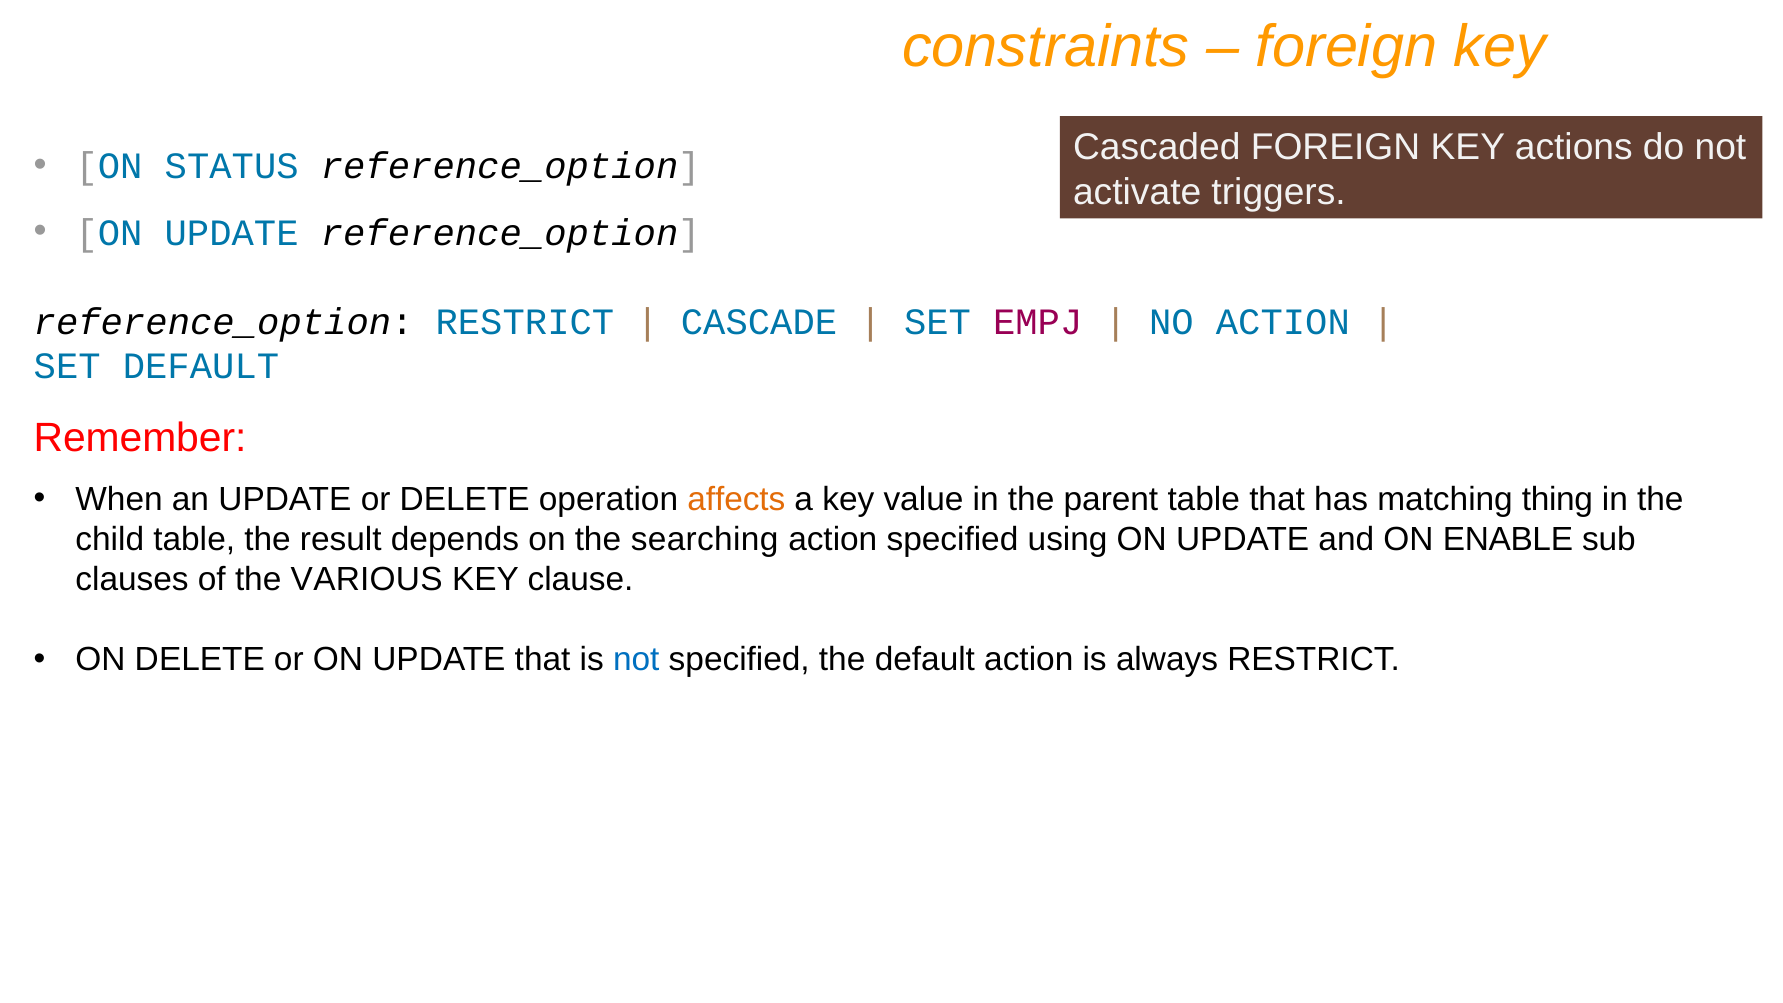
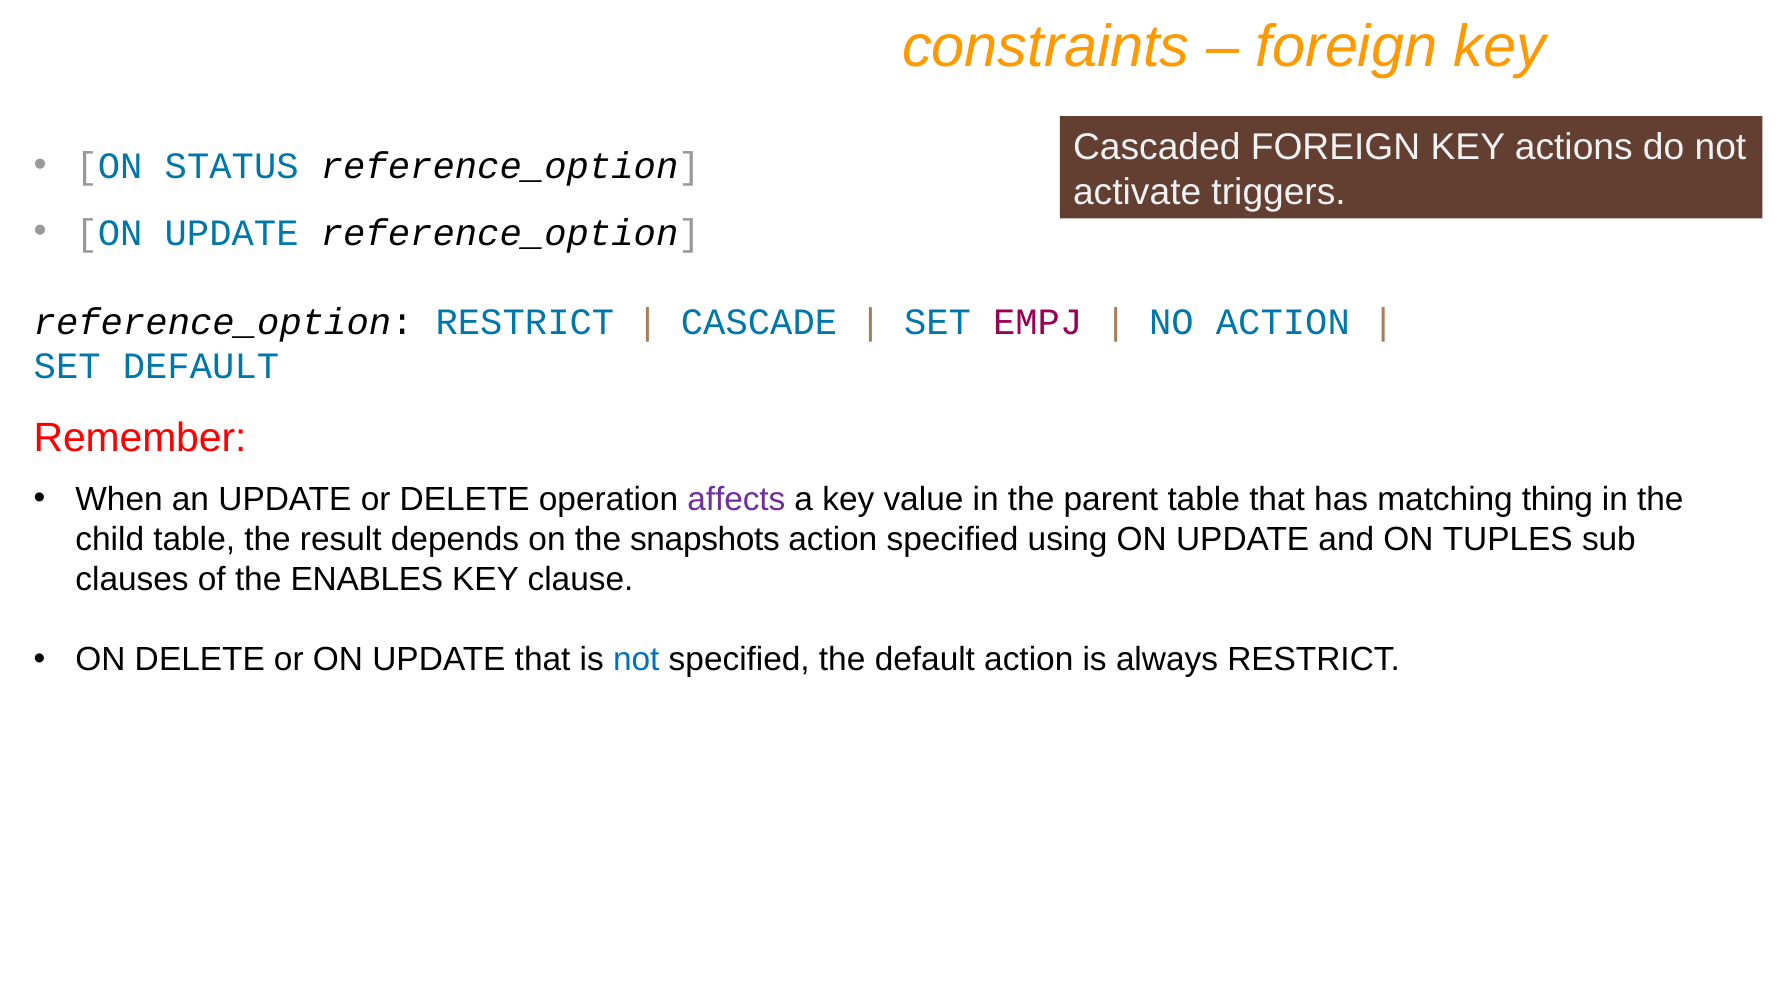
affects colour: orange -> purple
searching: searching -> snapshots
ENABLE: ENABLE -> TUPLES
VARIOUS: VARIOUS -> ENABLES
